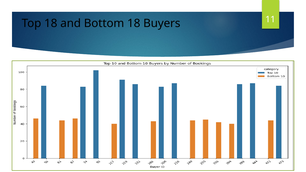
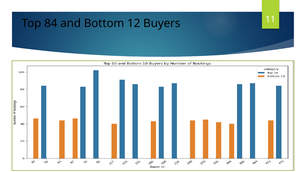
Top 18: 18 -> 84
Bottom 18: 18 -> 12
